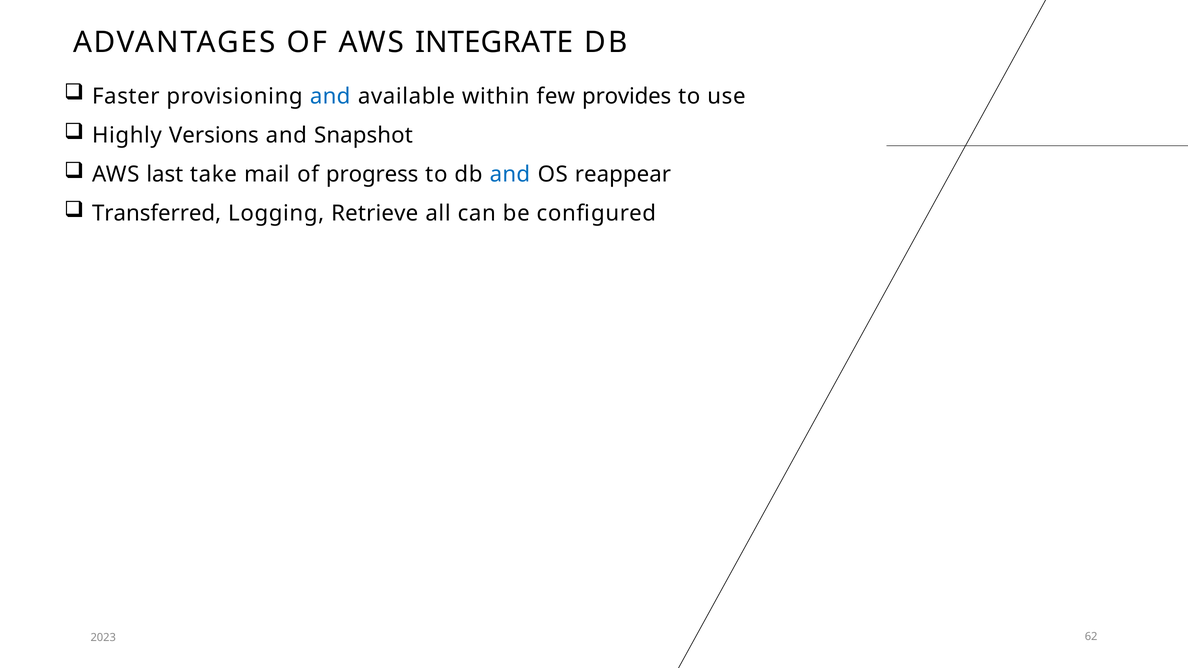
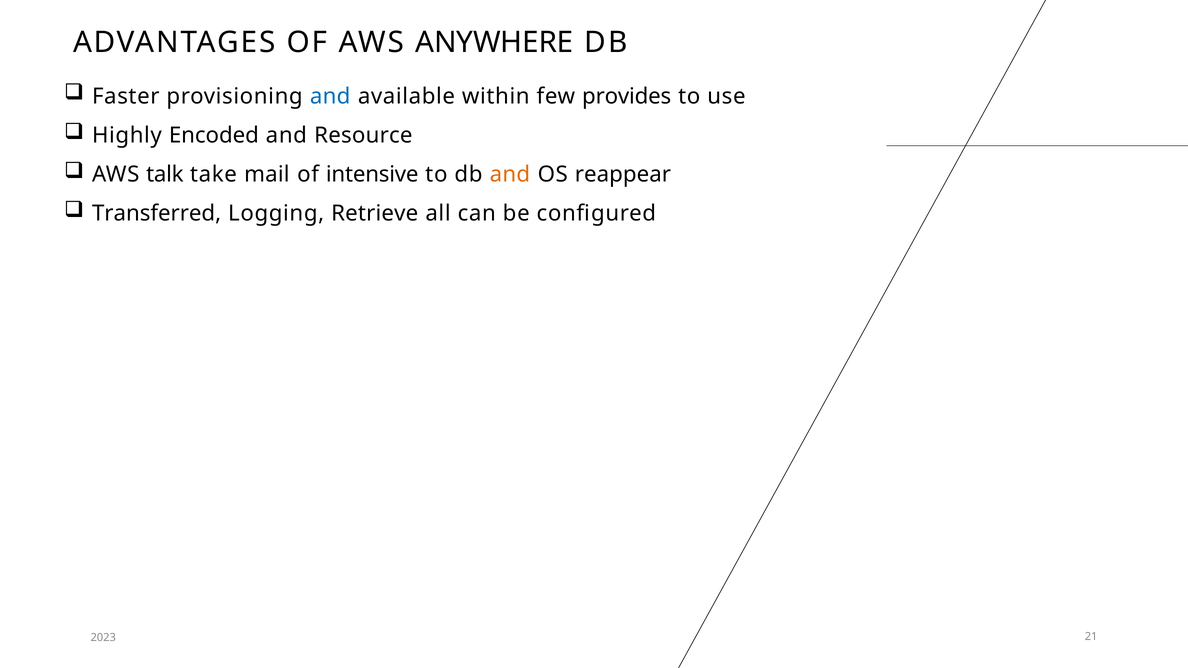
INTEGRATE: INTEGRATE -> ANYWHERE
Versions: Versions -> Encoded
Snapshot: Snapshot -> Resource
last: last -> talk
progress: progress -> intensive
and at (510, 174) colour: blue -> orange
62: 62 -> 21
